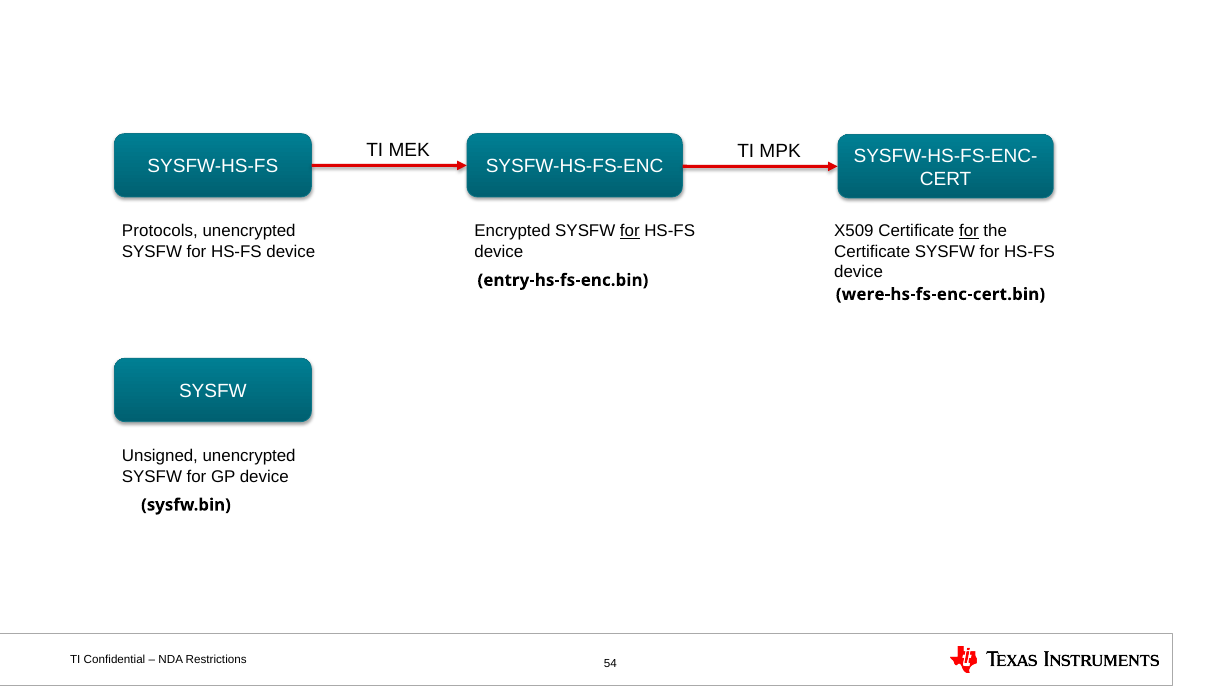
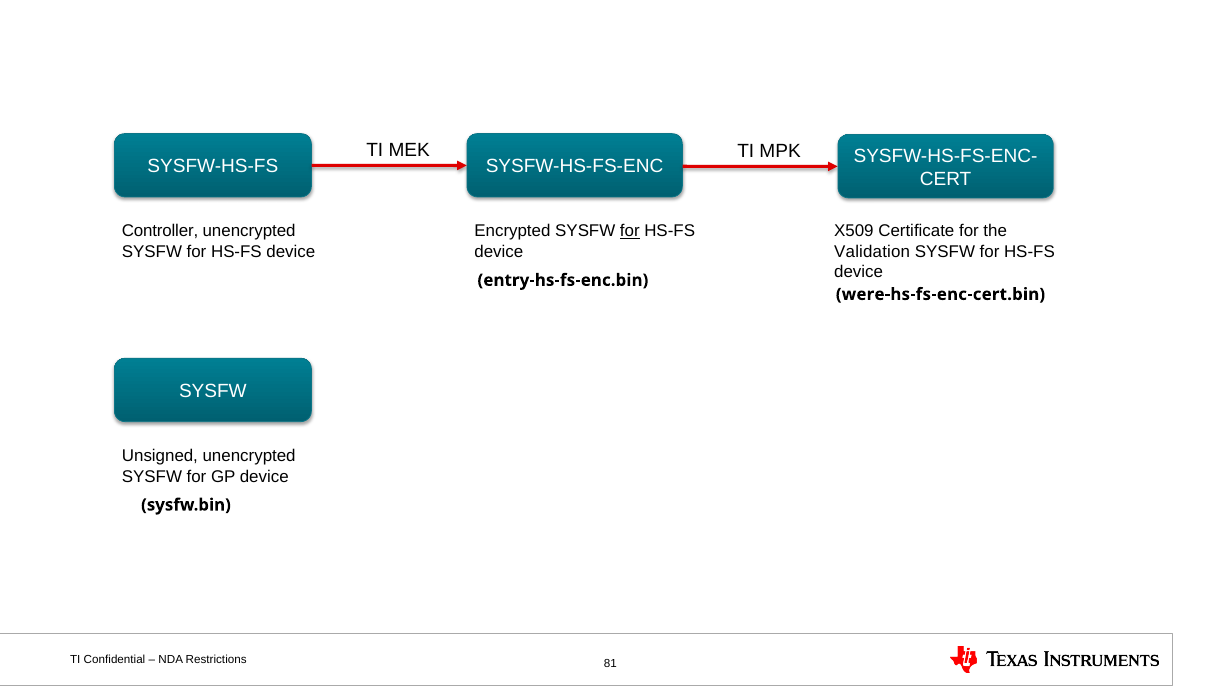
Protocols: Protocols -> Controller
for at (969, 231) underline: present -> none
Certificate at (872, 252): Certificate -> Validation
54: 54 -> 81
